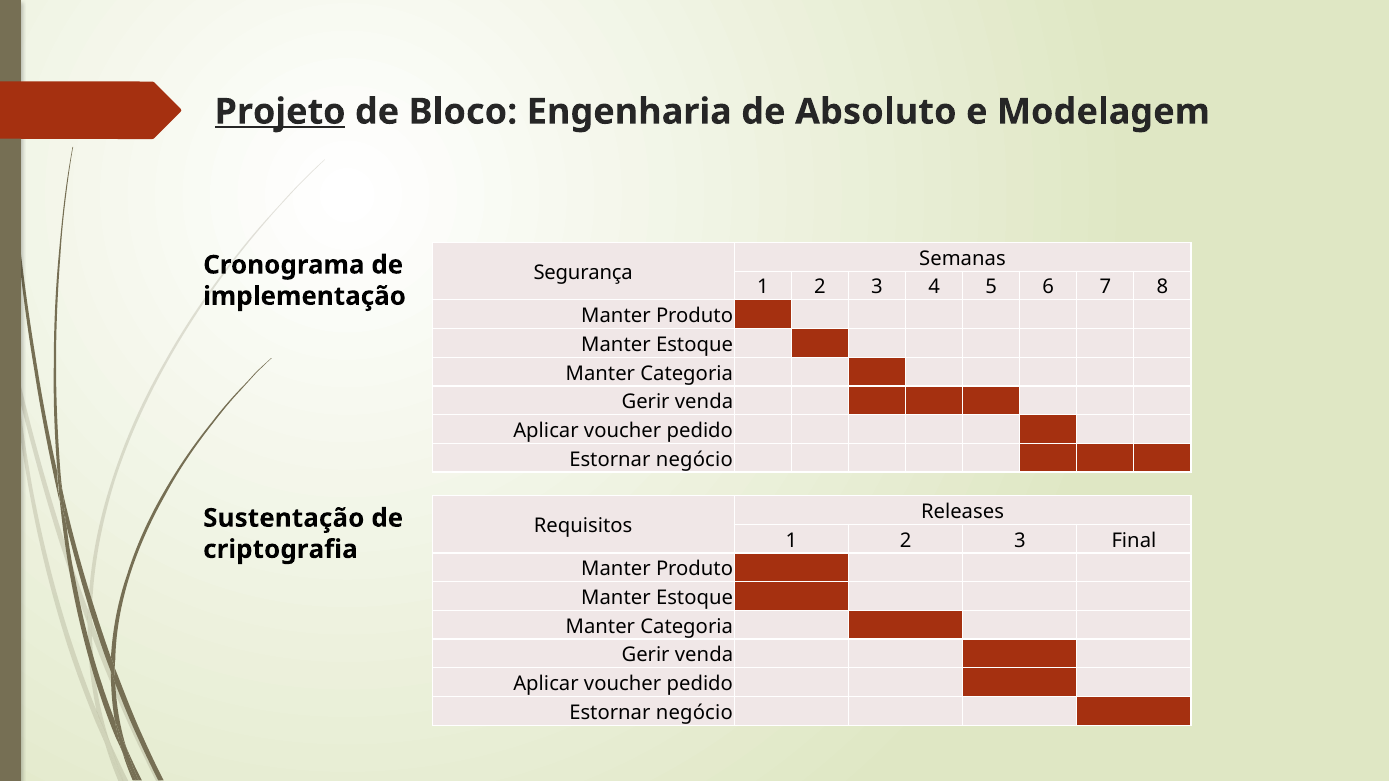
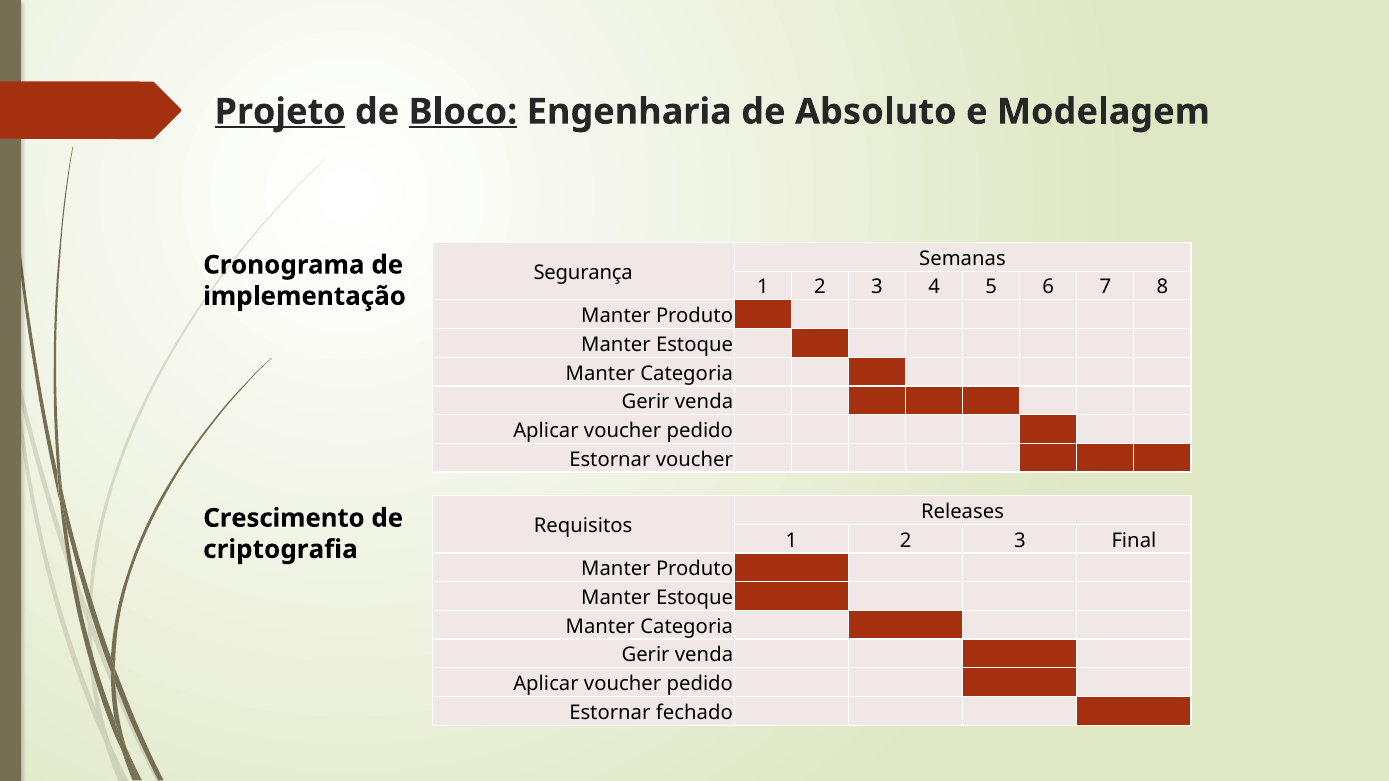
Bloco underline: none -> present
negócio at (694, 460): negócio -> voucher
Sustentação: Sustentação -> Crescimento
negócio at (694, 713): negócio -> fechado
